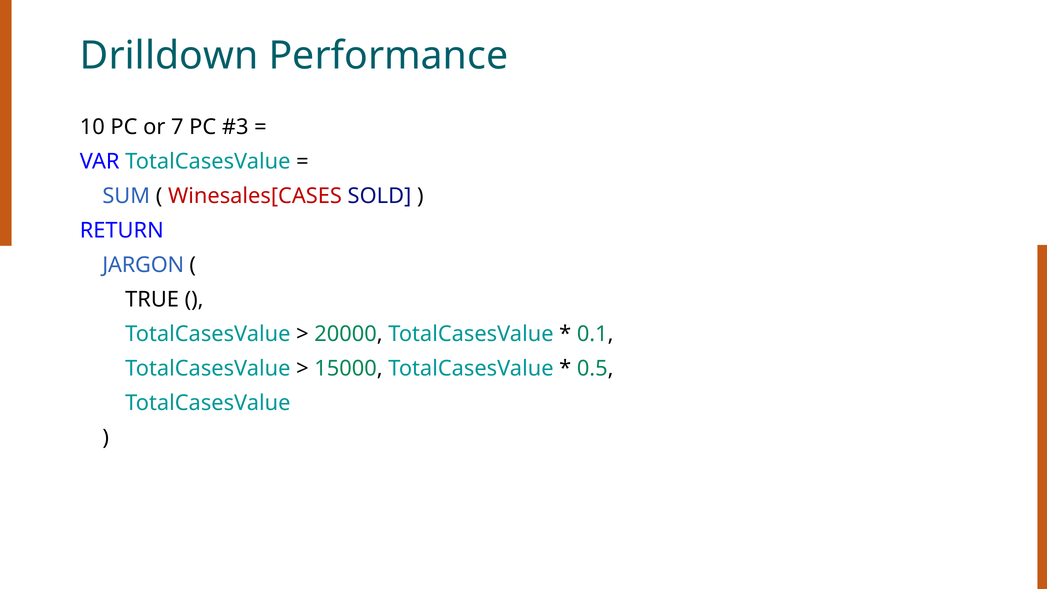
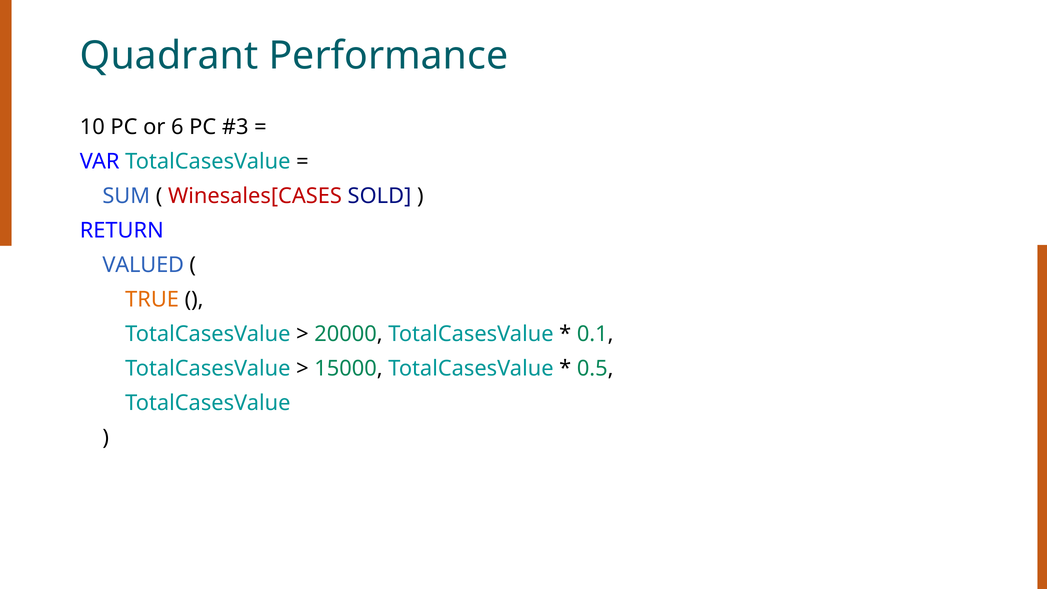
Drilldown: Drilldown -> Quadrant
7: 7 -> 6
JARGON: JARGON -> VALUED
TRUE colour: black -> orange
